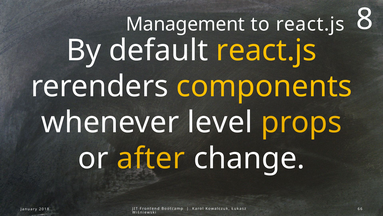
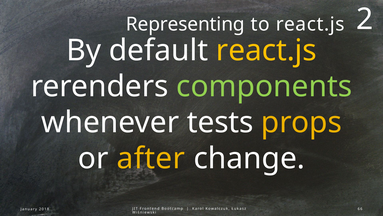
Management: Management -> Representing
8: 8 -> 2
components colour: yellow -> light green
level: level -> tests
